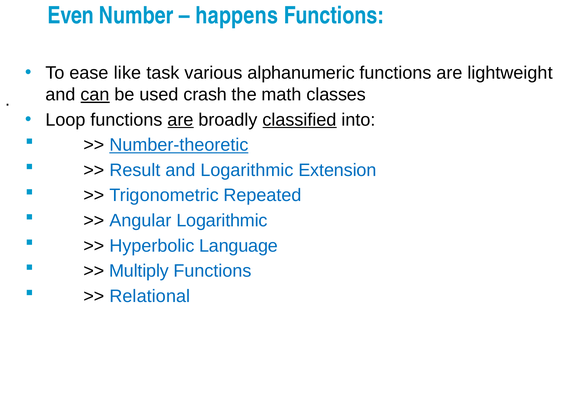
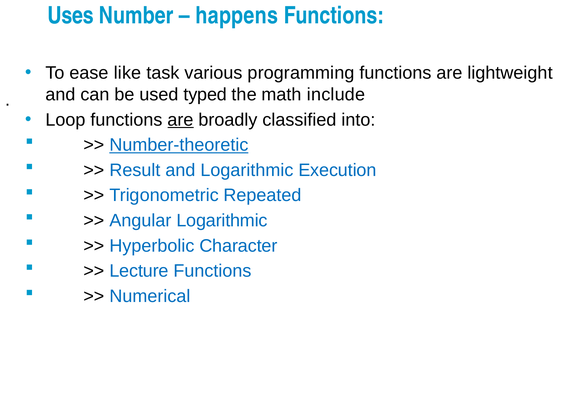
Even: Even -> Uses
alphanumeric: alphanumeric -> programming
can underline: present -> none
crash: crash -> typed
classes: classes -> include
classified underline: present -> none
Extension: Extension -> Execution
Language: Language -> Character
Multiply: Multiply -> Lecture
Relational: Relational -> Numerical
